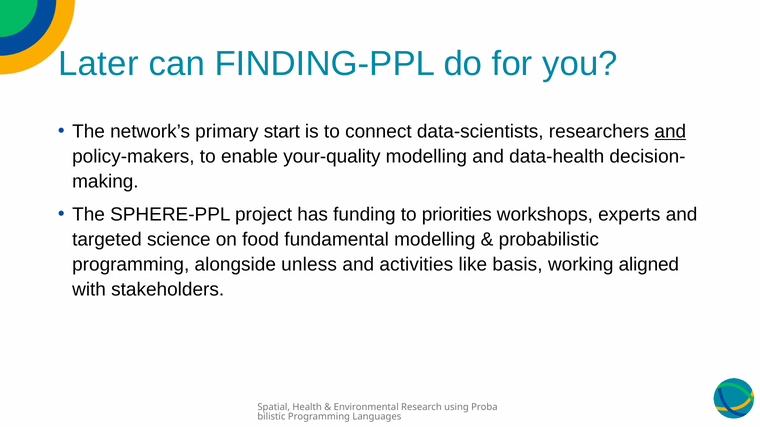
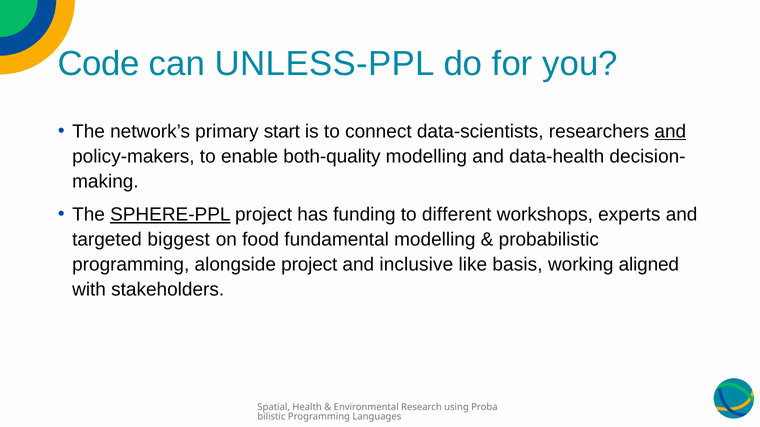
Later: Later -> Code
FINDING-PPL: FINDING-PPL -> UNLESS-PPL
your-quality: your-quality -> both-quality
SPHERE-PPL underline: none -> present
priorities: priorities -> different
science: science -> biggest
alongside unless: unless -> project
activities: activities -> inclusive
